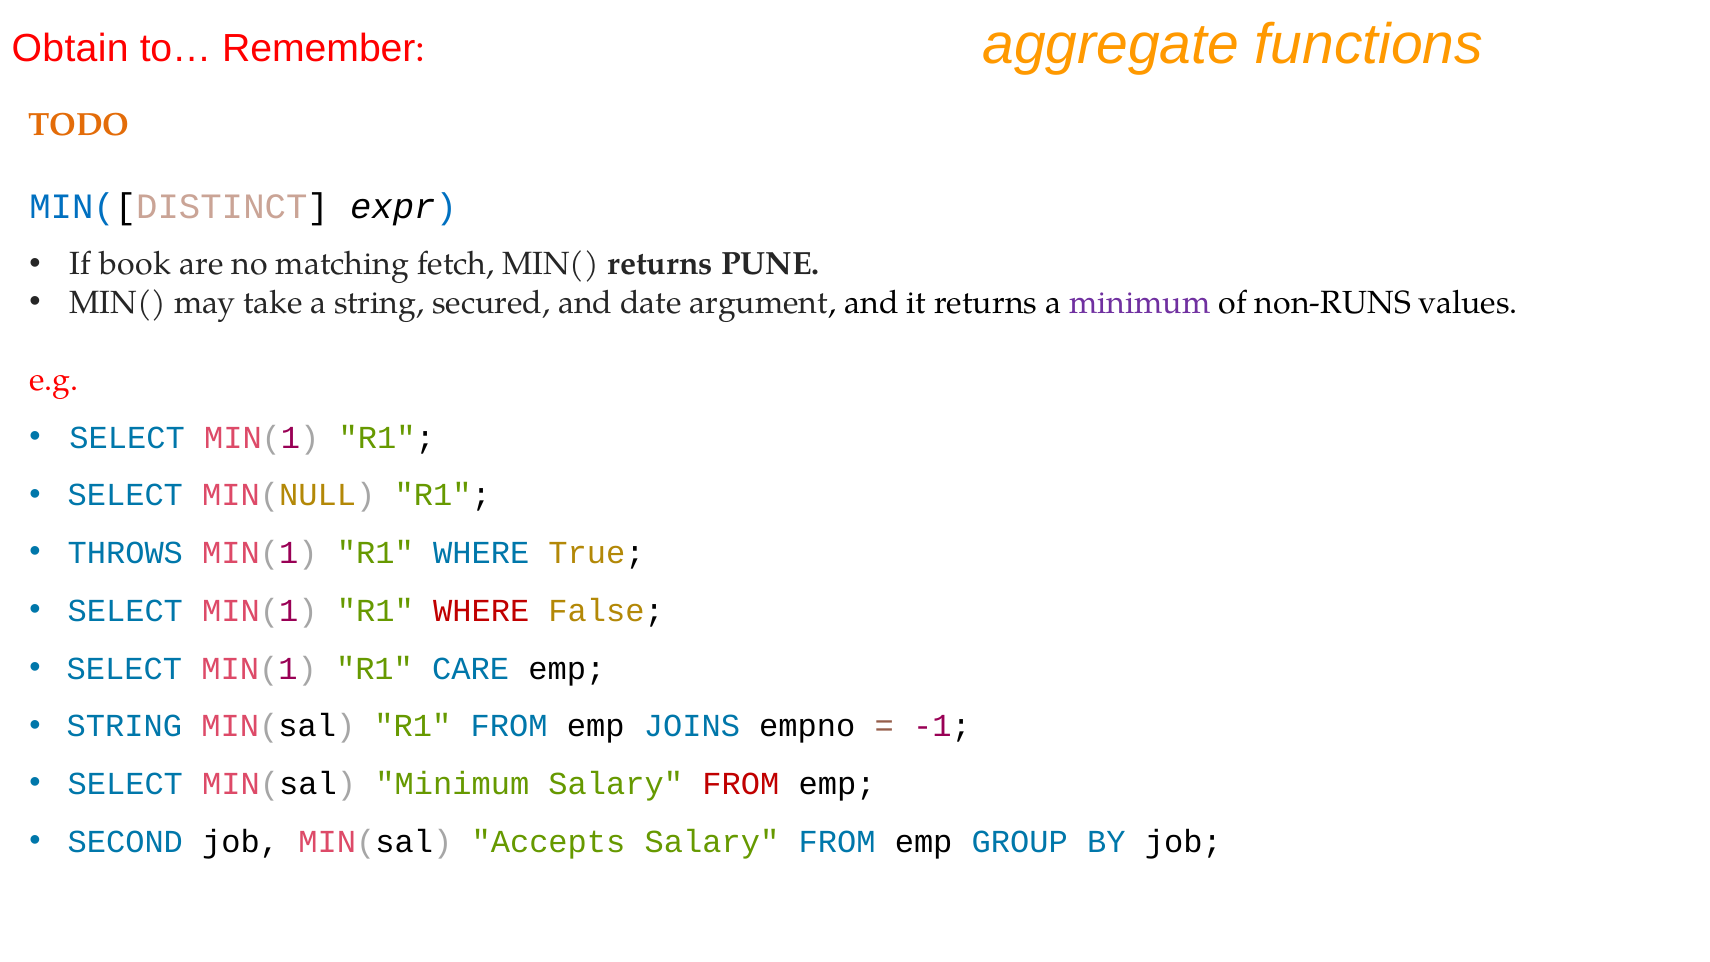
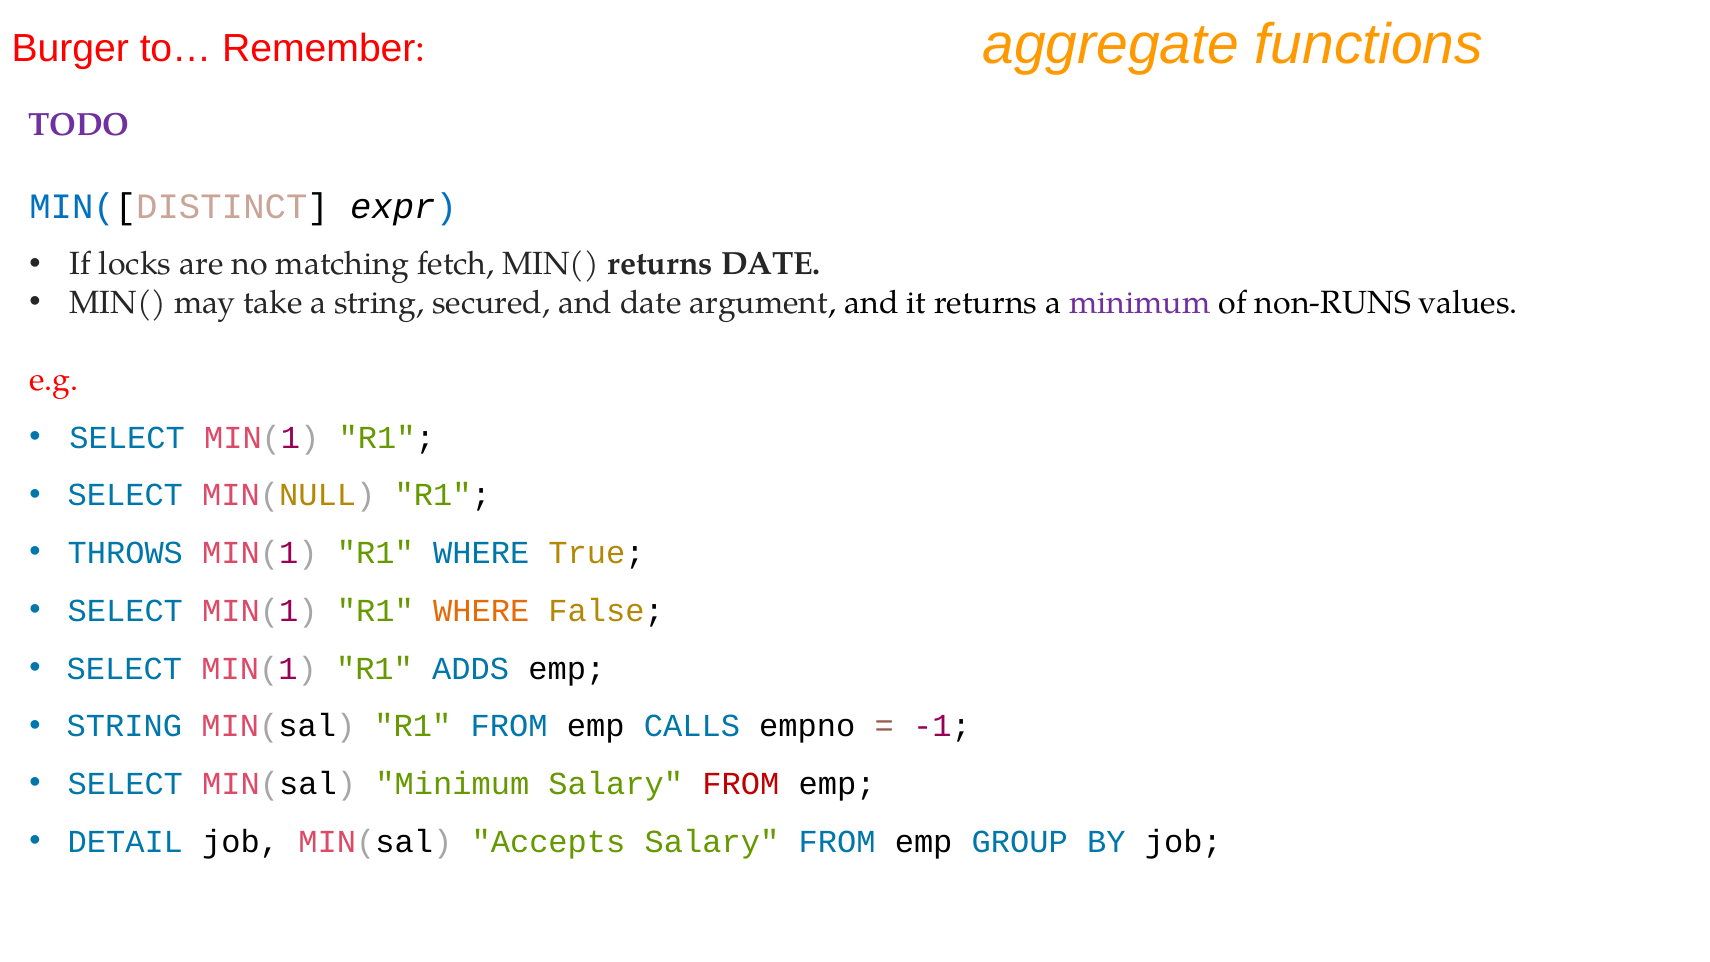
Obtain: Obtain -> Burger
TODO colour: orange -> purple
book: book -> locks
returns PUNE: PUNE -> DATE
WHERE at (481, 611) colour: red -> orange
CARE: CARE -> ADDS
JOINS: JOINS -> CALLS
SECOND: SECOND -> DETAIL
